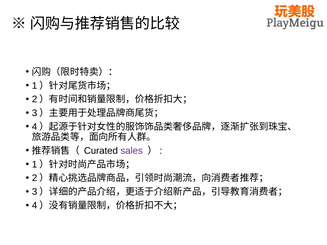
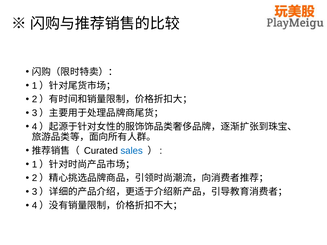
sales colour: purple -> blue
